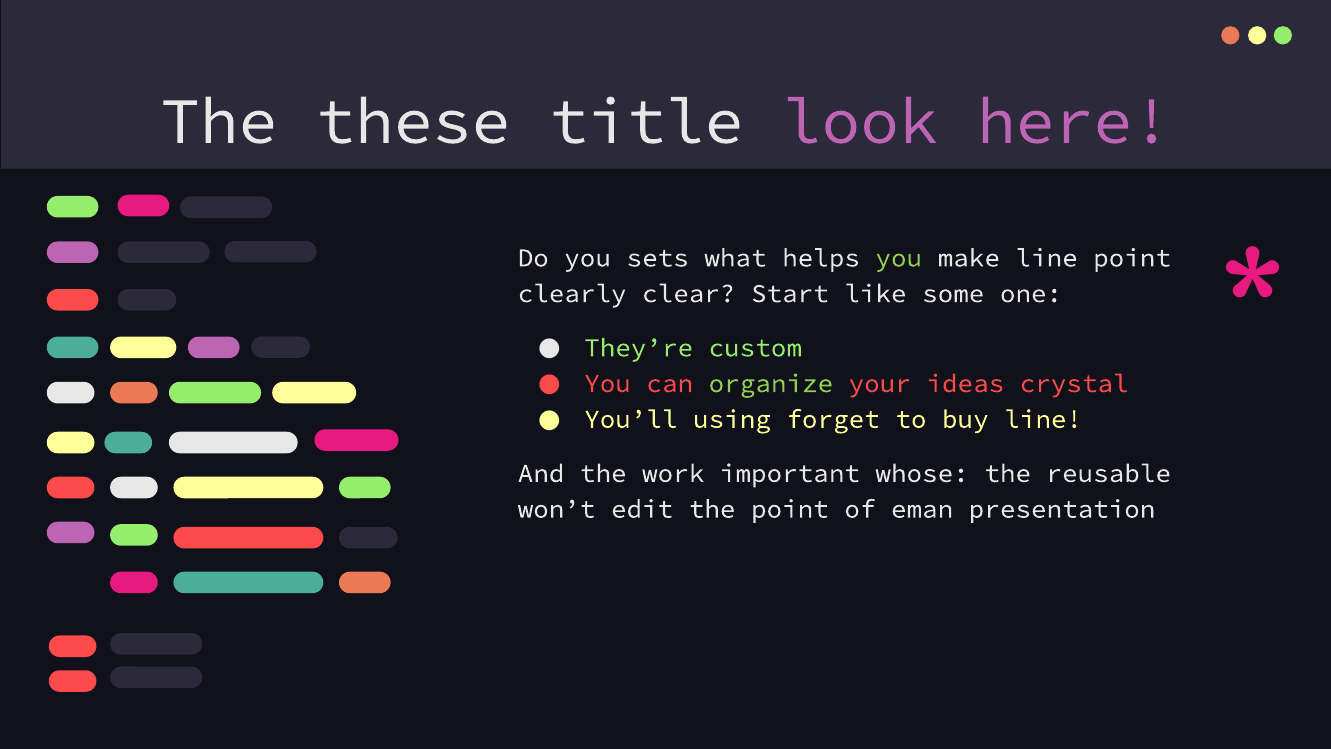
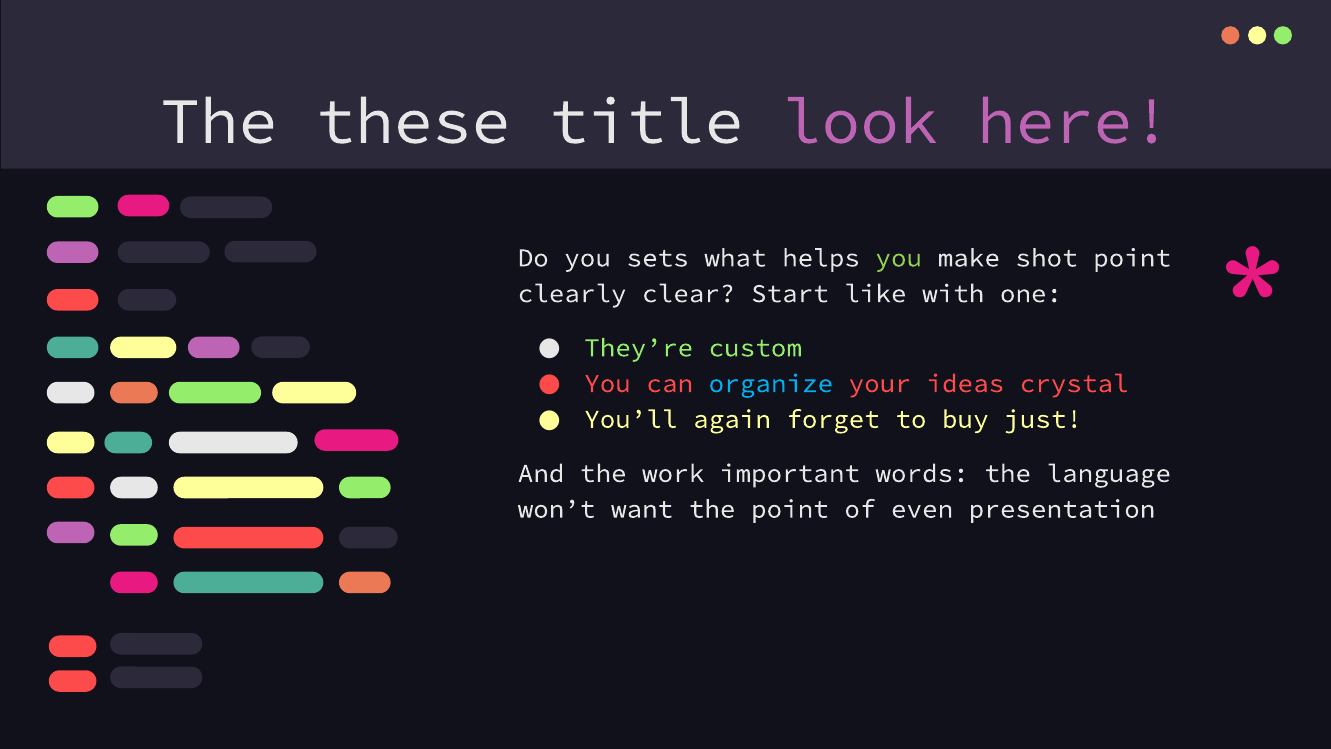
make line: line -> shot
some: some -> with
organize colour: light green -> light blue
using: using -> again
buy line: line -> just
whose: whose -> words
reusable: reusable -> language
edit: edit -> want
eman: eman -> even
